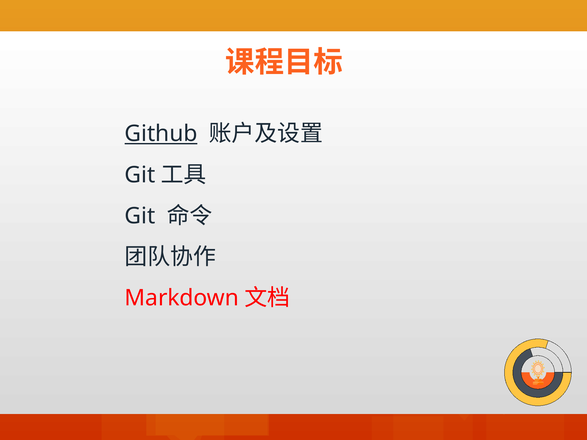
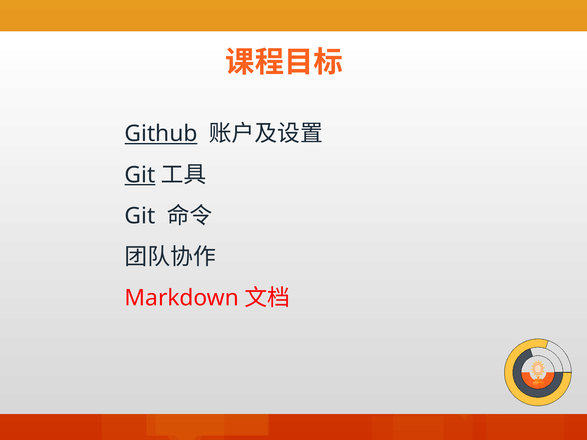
Git at (140, 175) underline: none -> present
